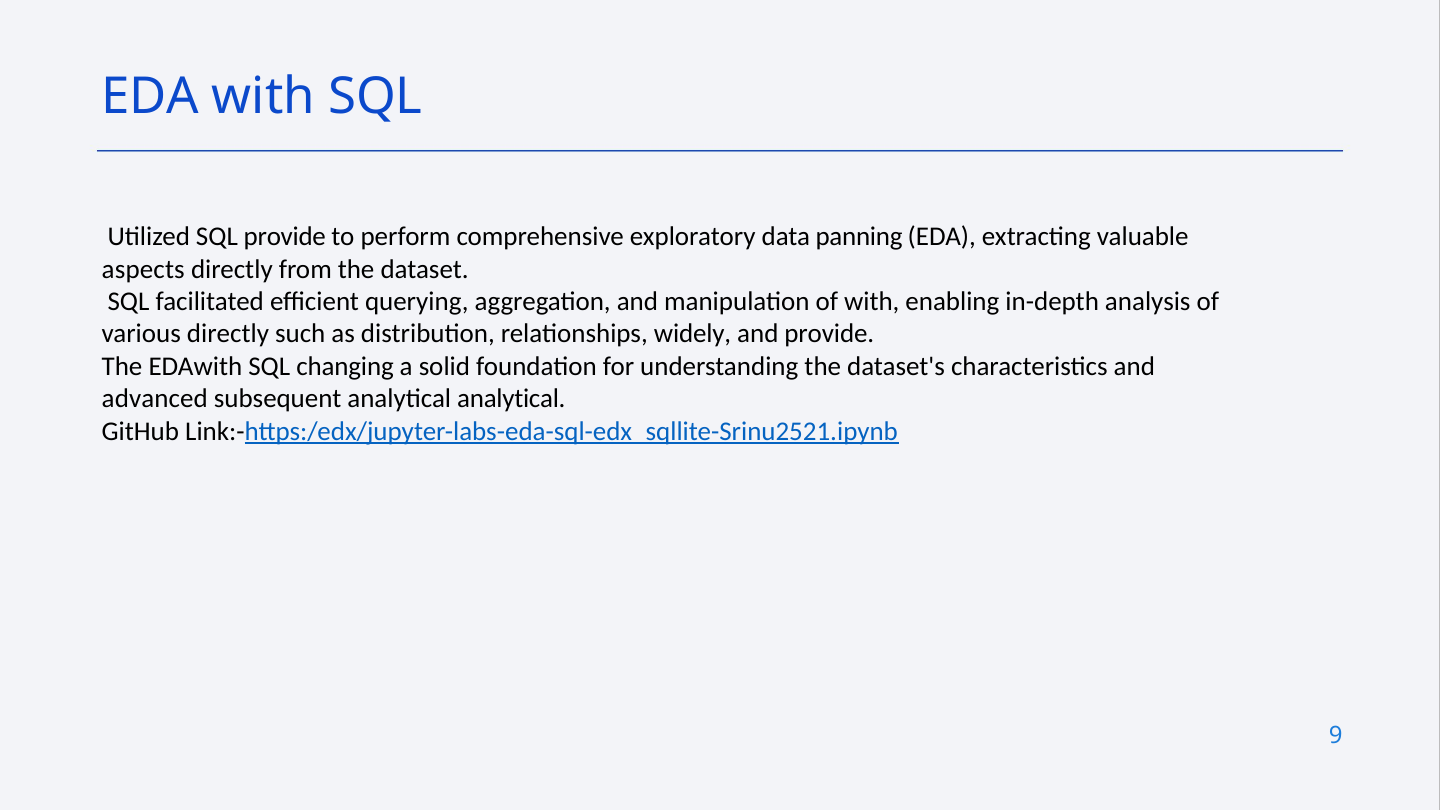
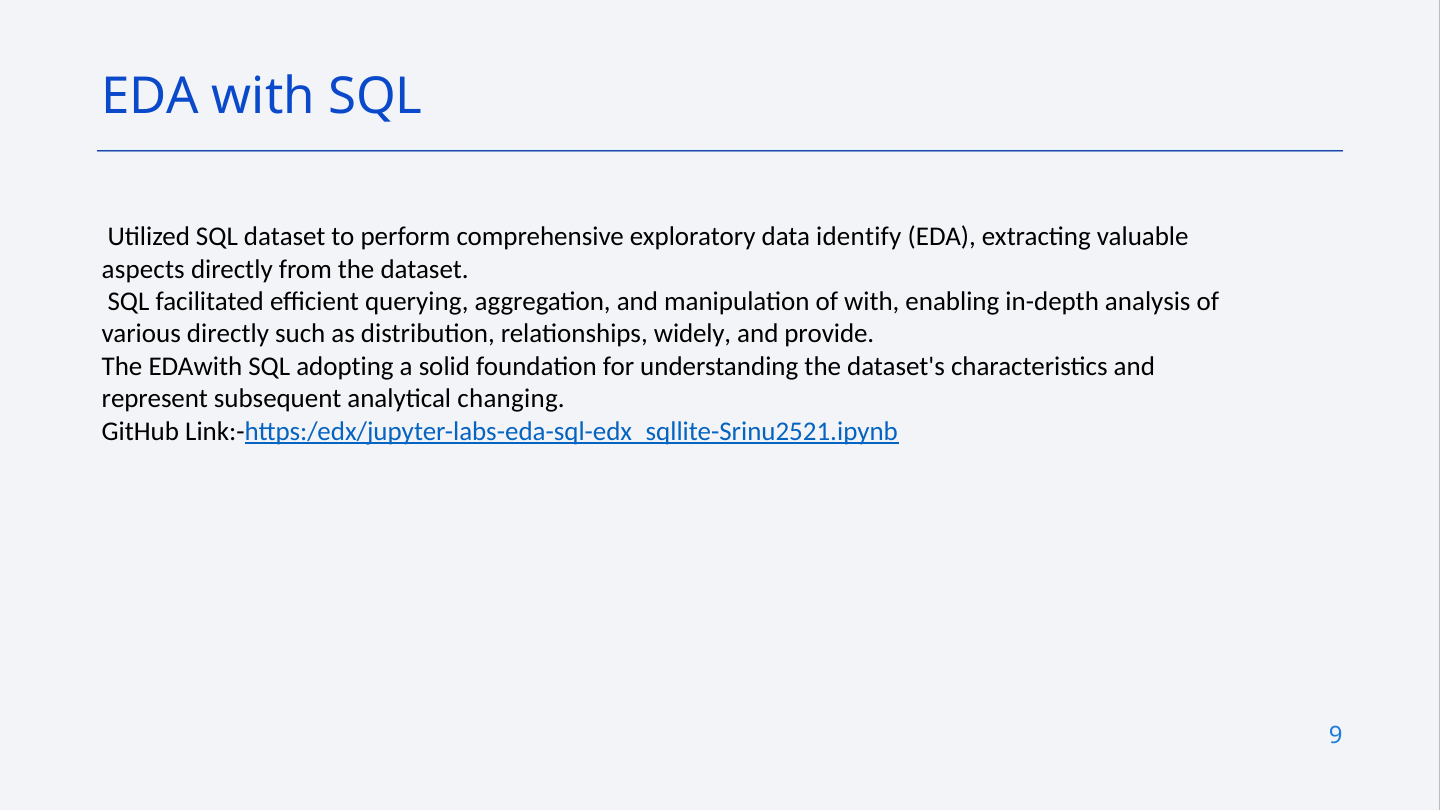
SQL provide: provide -> dataset
panning: panning -> identify
changing: changing -> adopting
advanced: advanced -> represent
analytical analytical: analytical -> changing
